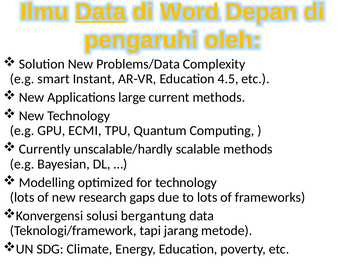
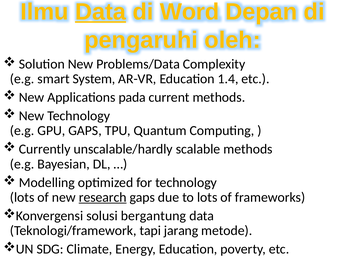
Instant: Instant -> System
4.5: 4.5 -> 1.4
large: large -> pada
GPU ECMI: ECMI -> GAPS
research underline: none -> present
